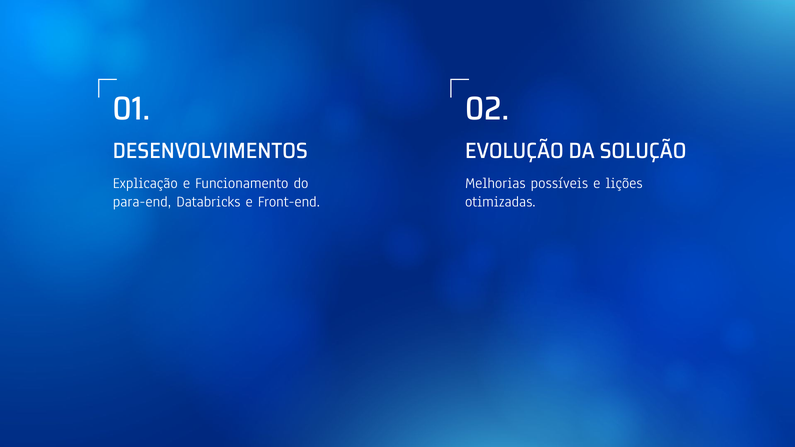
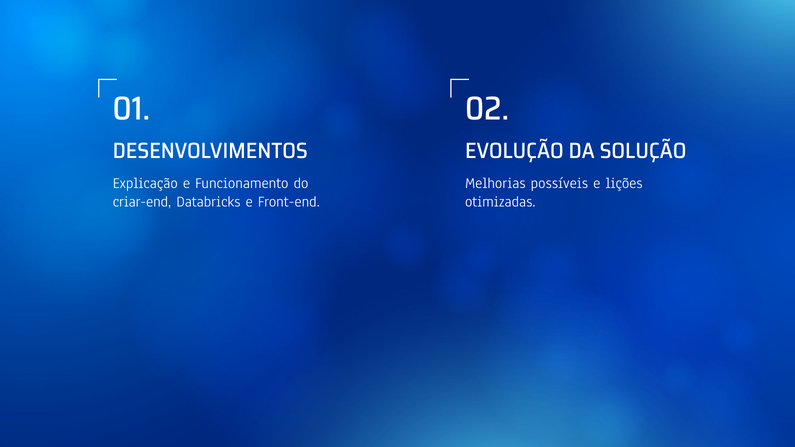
para-end: para-end -> criar-end
